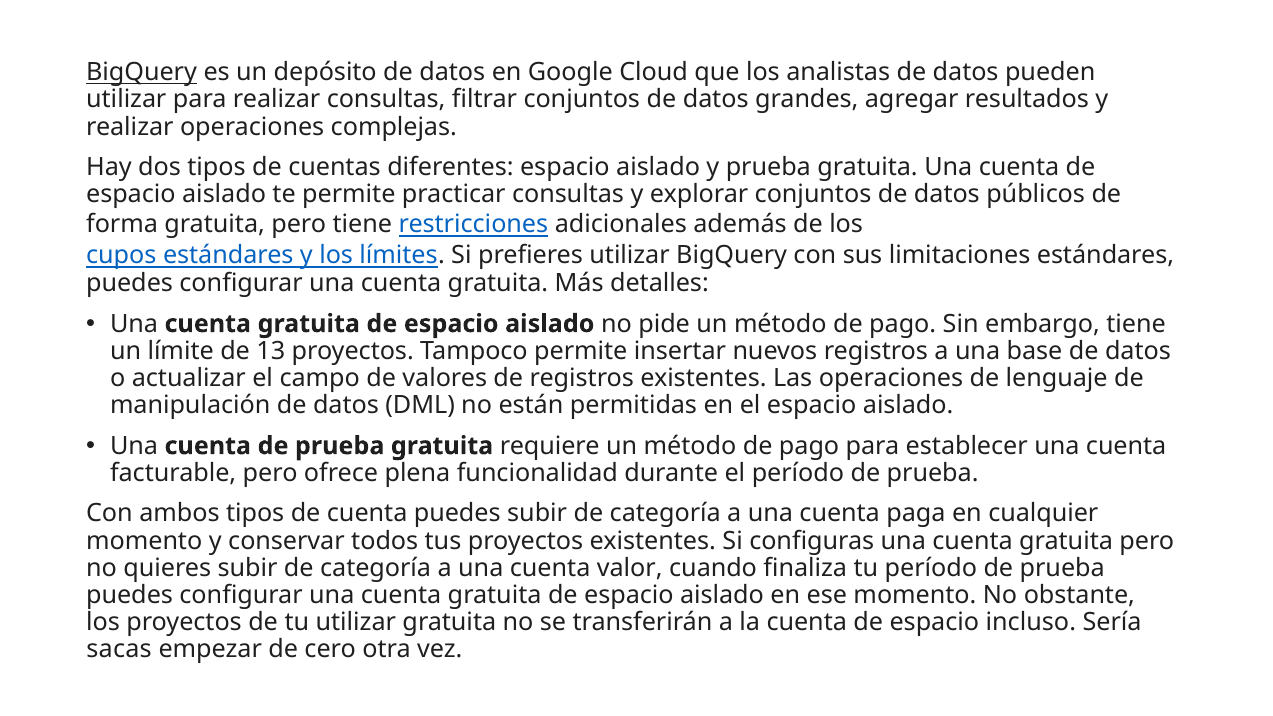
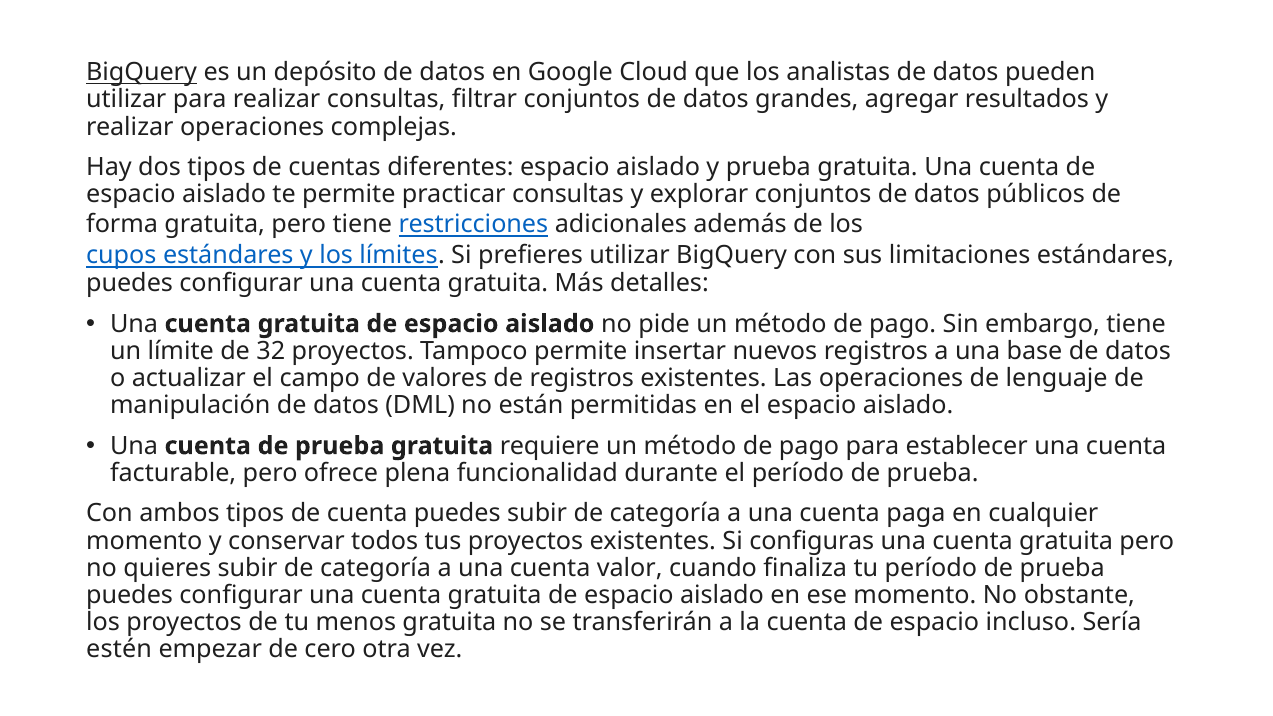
13: 13 -> 32
tu utilizar: utilizar -> menos
sacas: sacas -> estén
